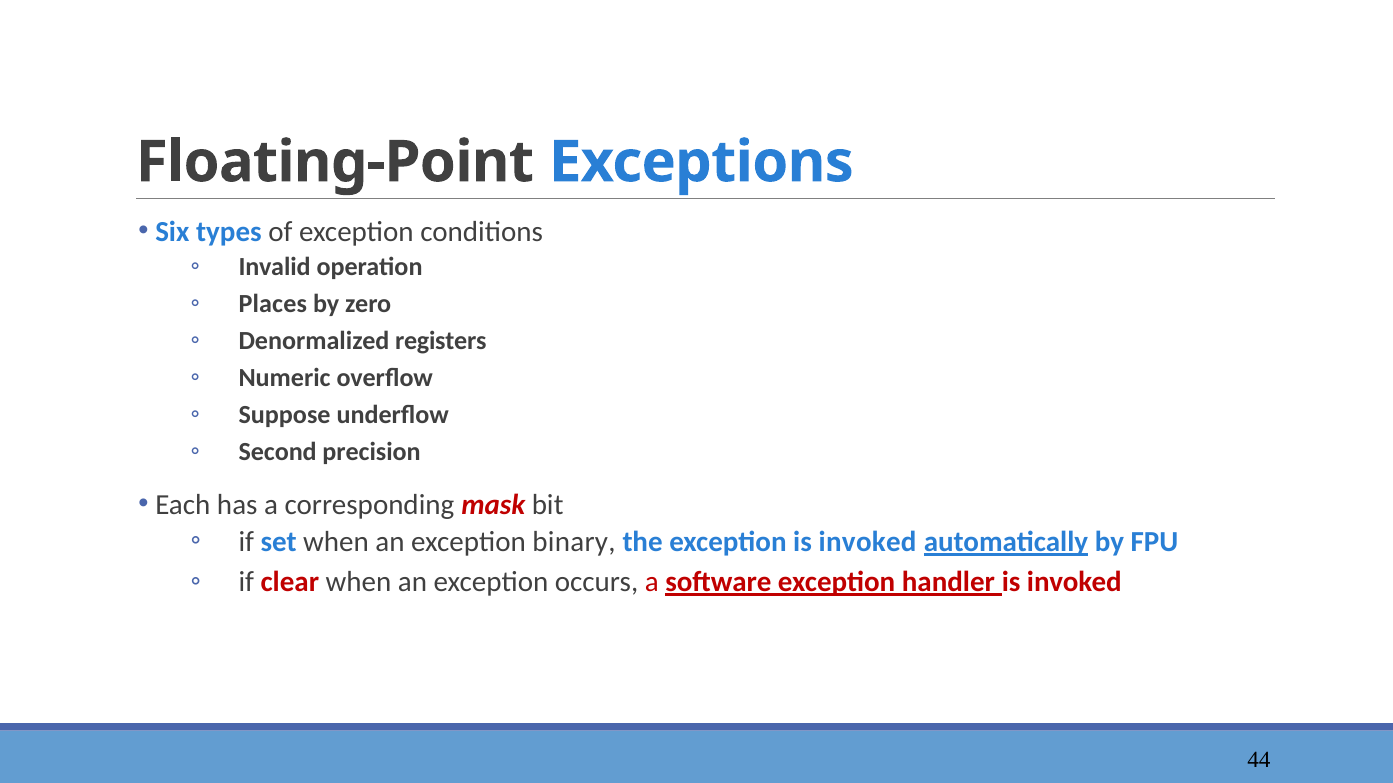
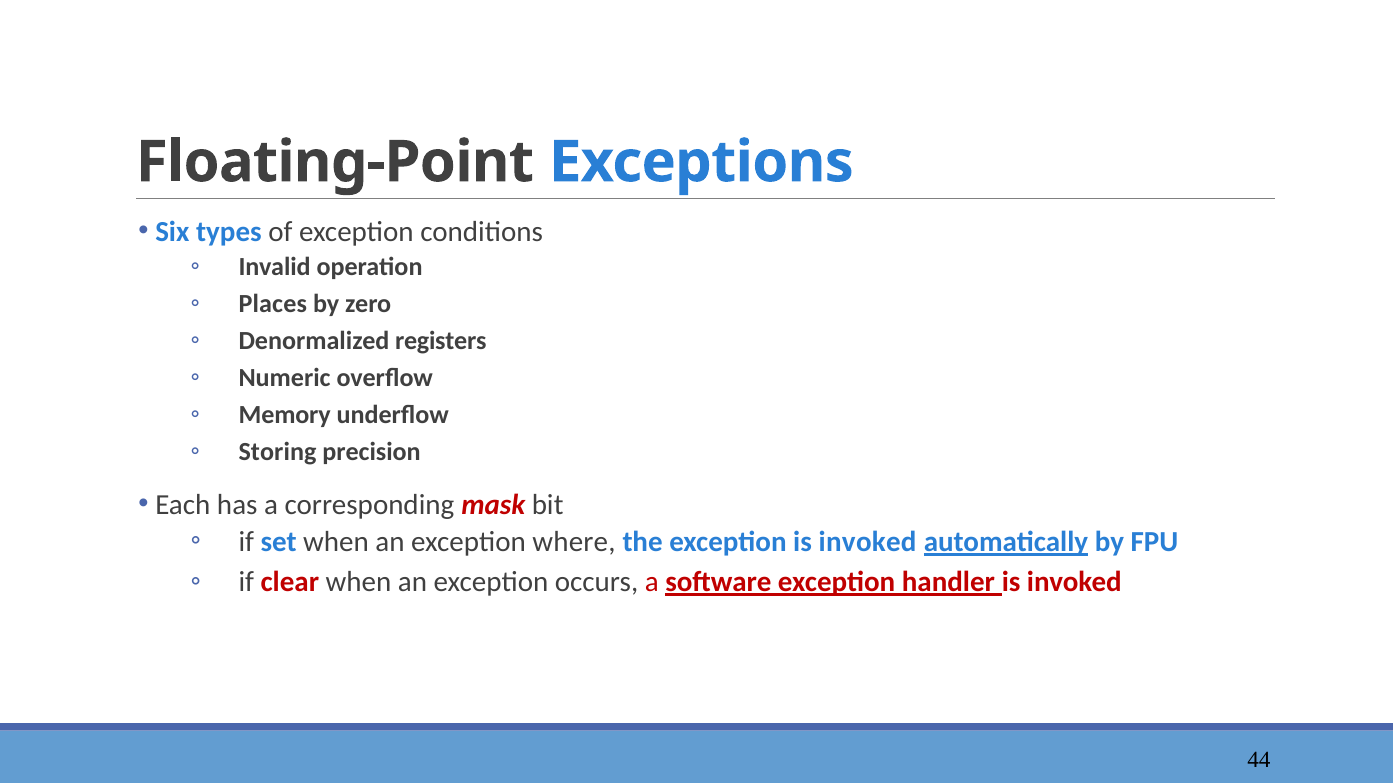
Suppose: Suppose -> Memory
Second: Second -> Storing
binary: binary -> where
